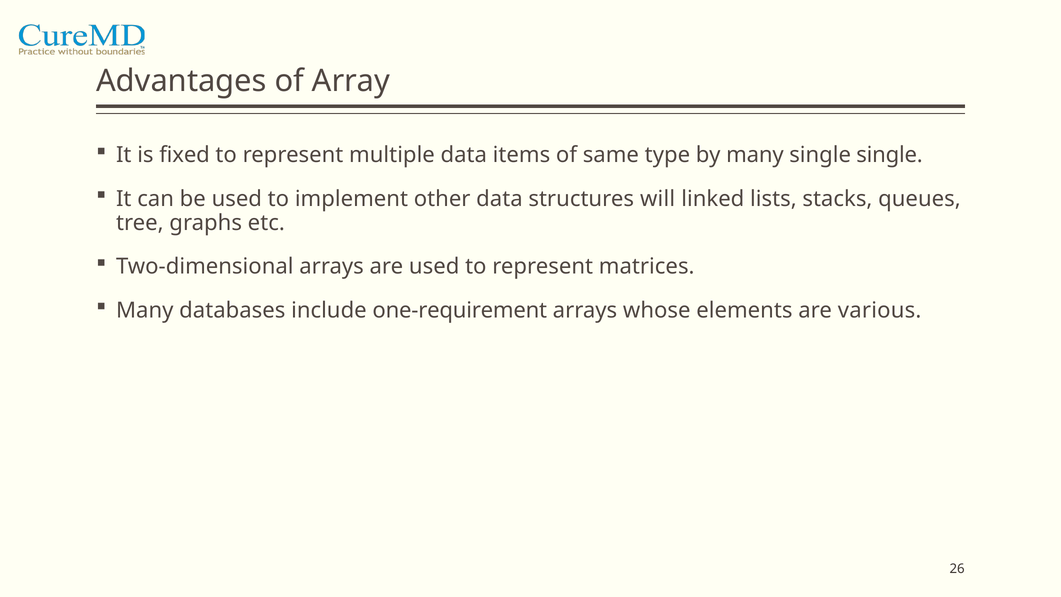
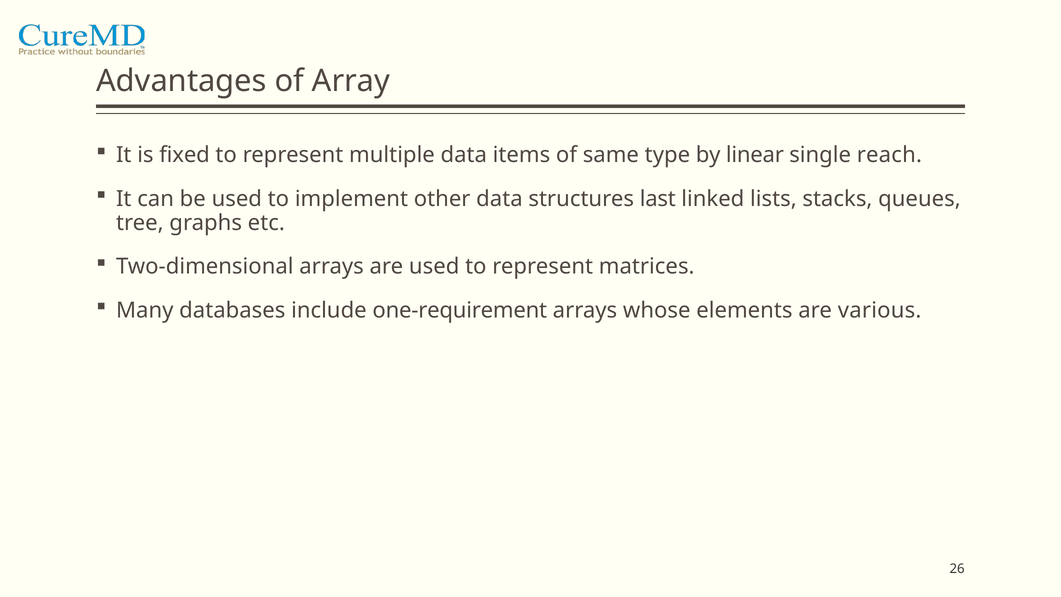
by many: many -> linear
single single: single -> reach
will: will -> last
